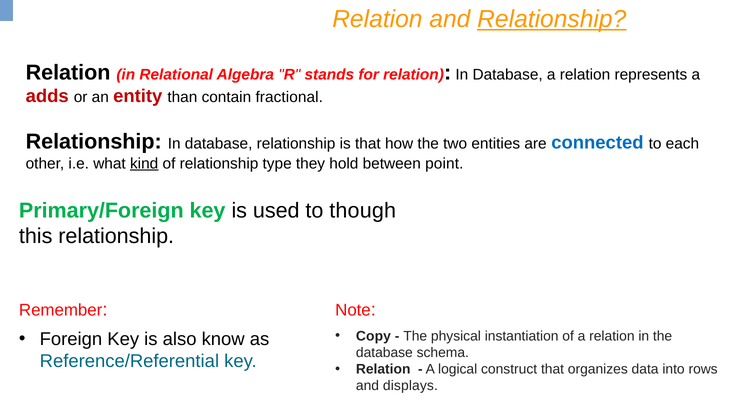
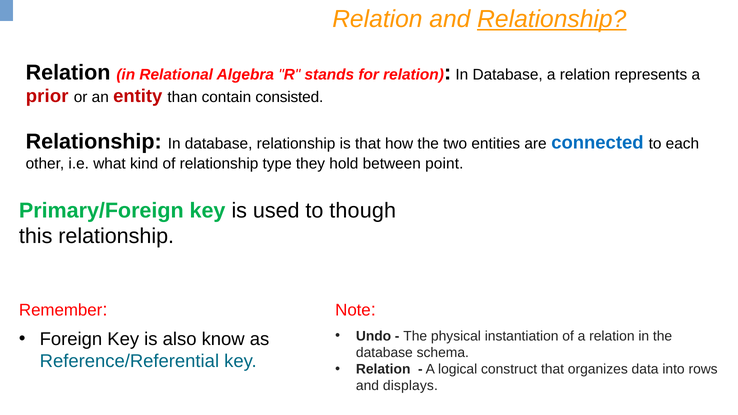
adds: adds -> prior
fractional: fractional -> consisted
kind underline: present -> none
Copy: Copy -> Undo
